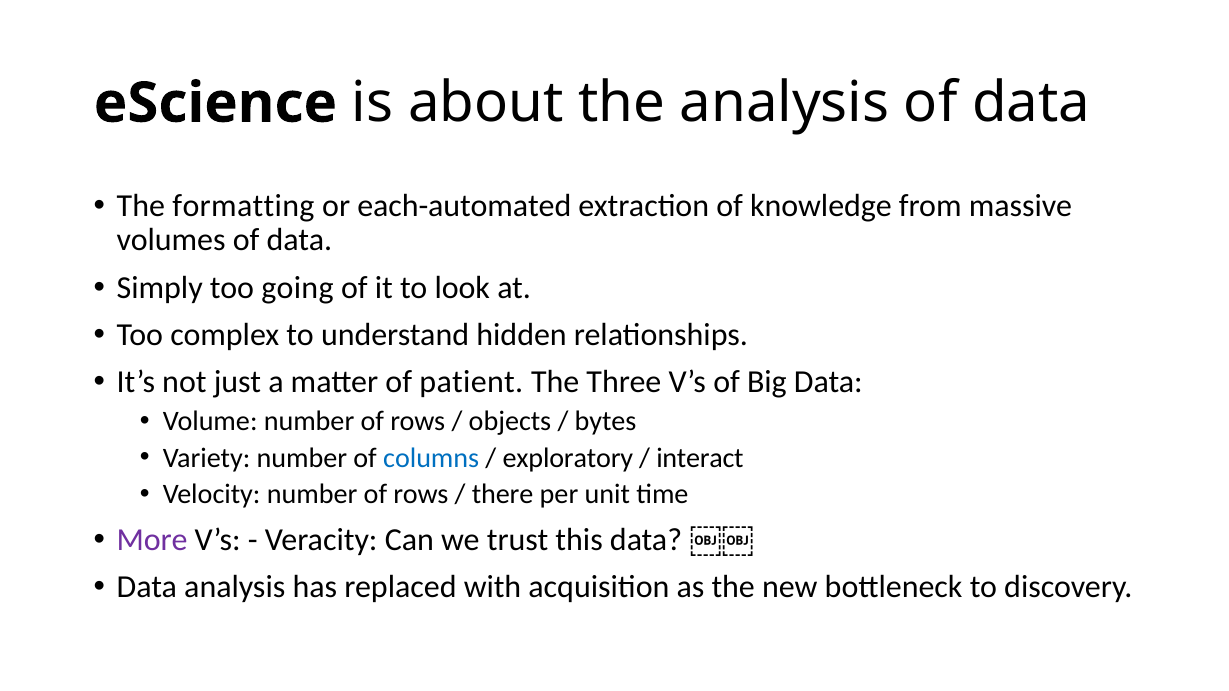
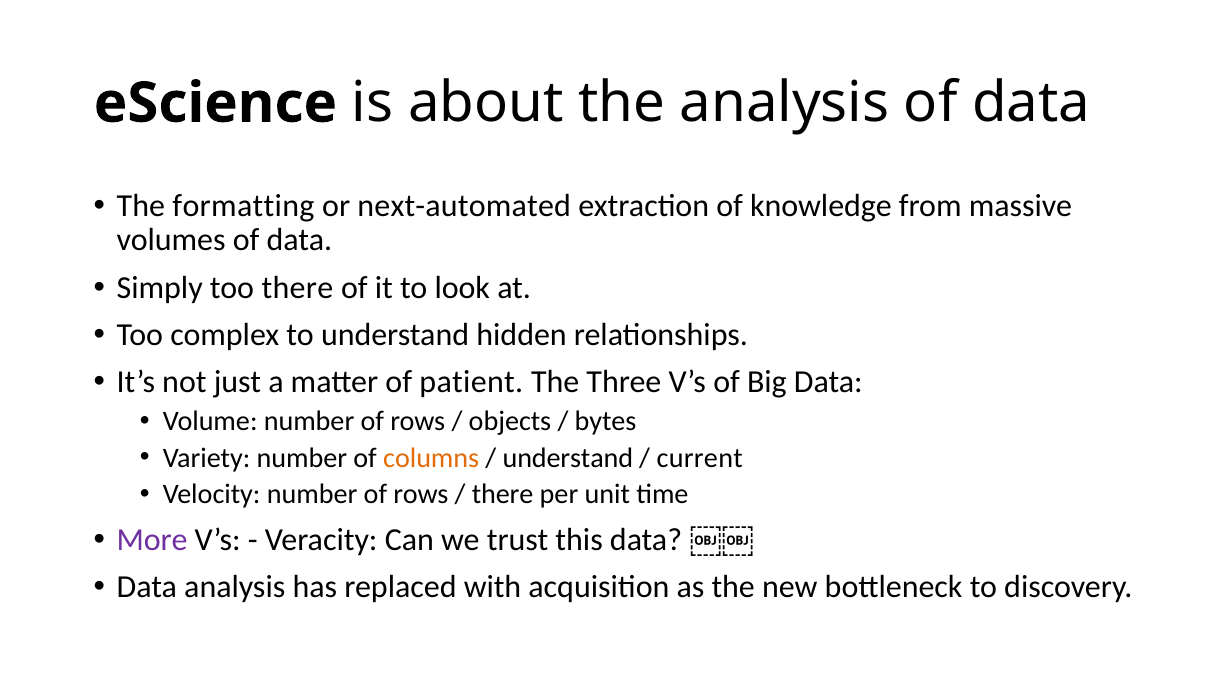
each-automated: each-automated -> next-automated
too going: going -> there
columns colour: blue -> orange
exploratory at (568, 458): exploratory -> understand
interact: interact -> current
